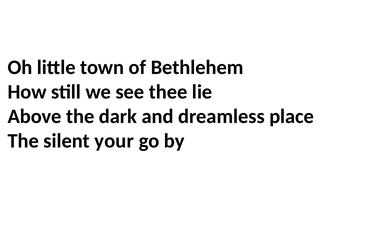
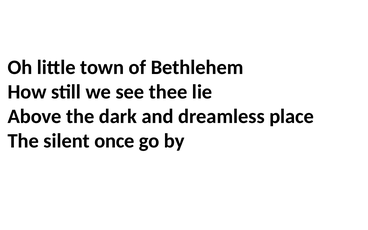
your: your -> once
